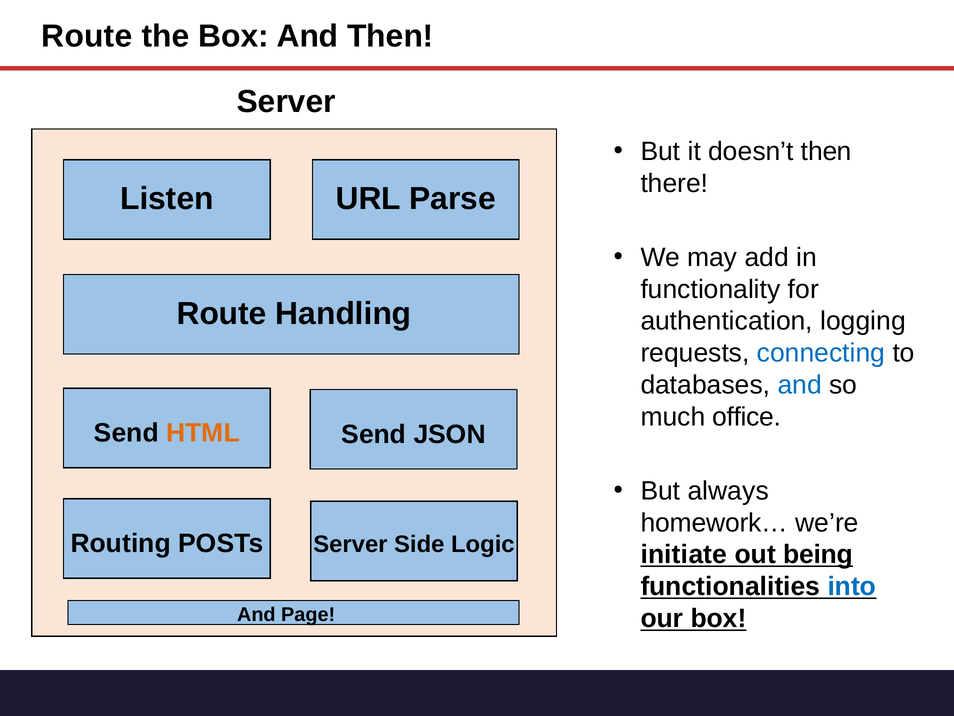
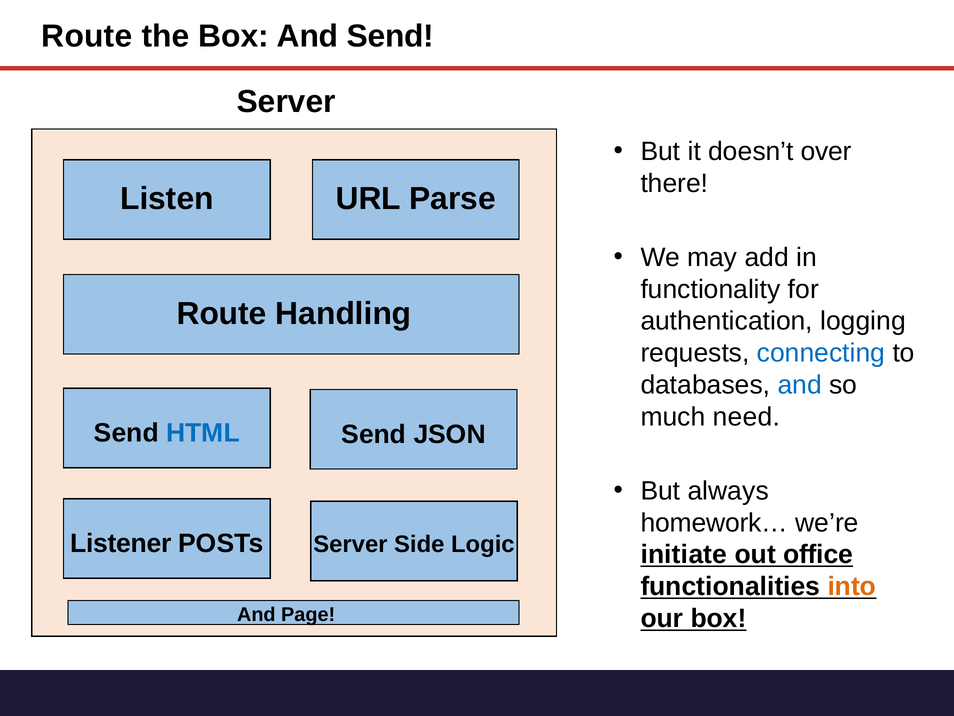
And Then: Then -> Send
doesn’t then: then -> over
office: office -> need
HTML colour: orange -> blue
Routing: Routing -> Listener
being: being -> office
into colour: blue -> orange
